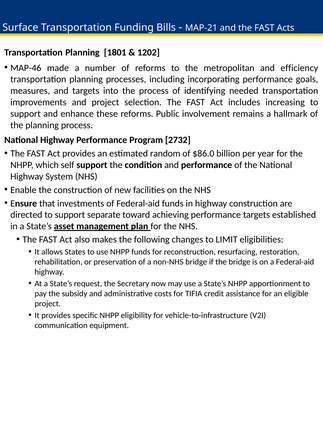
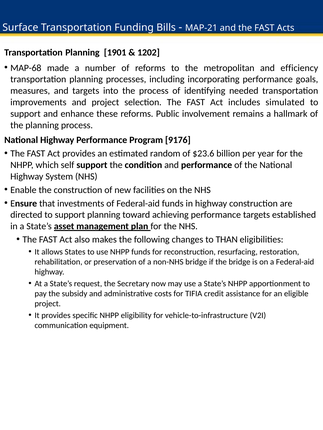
1801: 1801 -> 1901
MAP-46: MAP-46 -> MAP-68
increasing: increasing -> simulated
2732: 2732 -> 9176
$86.0: $86.0 -> $23.6
support separate: separate -> planning
LIMIT: LIMIT -> THAN
